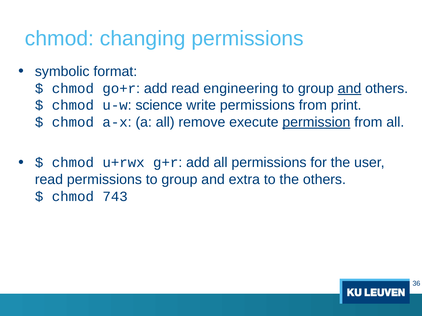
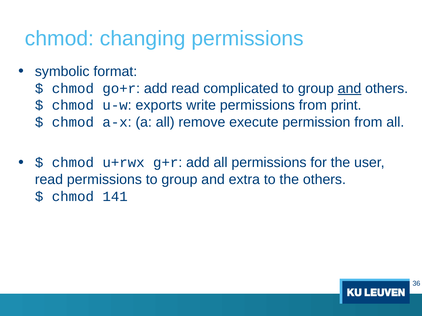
engineering: engineering -> complicated
science: science -> exports
permission underline: present -> none
743: 743 -> 141
